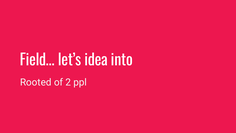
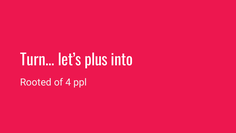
Field…: Field… -> Turn…
idea: idea -> plus
2: 2 -> 4
